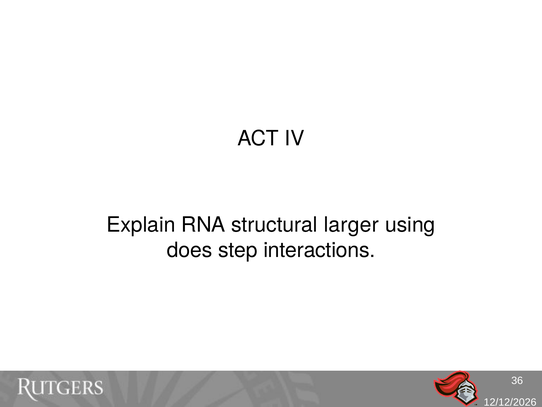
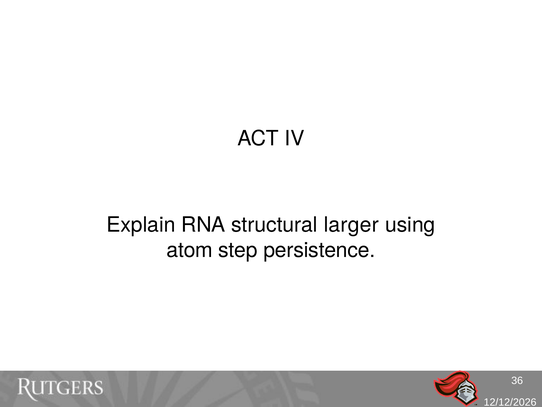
does: does -> atom
interactions: interactions -> persistence
